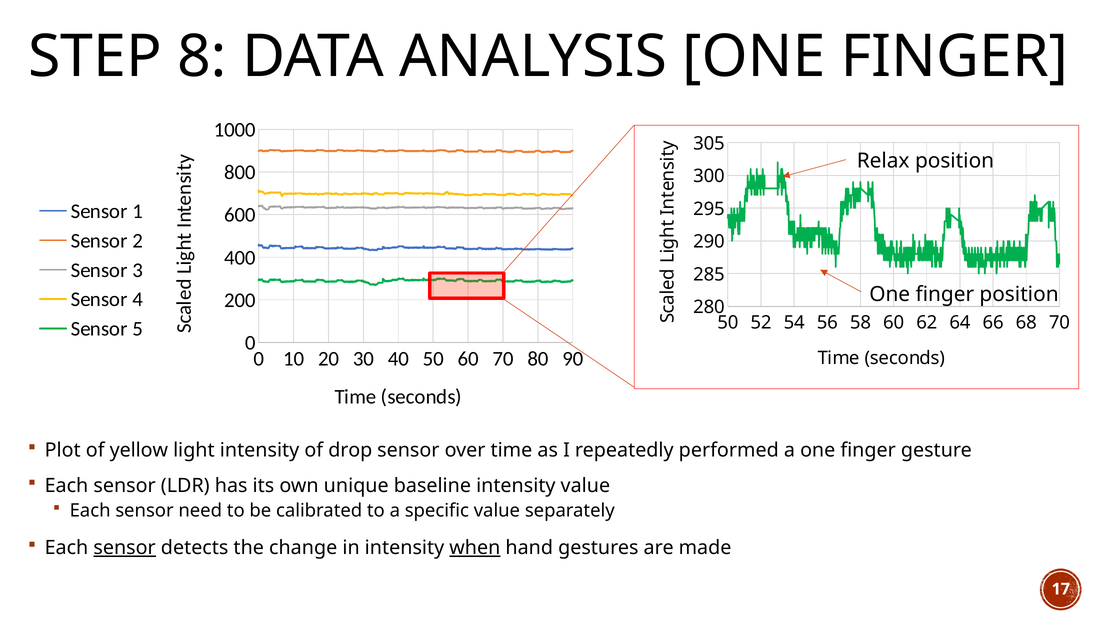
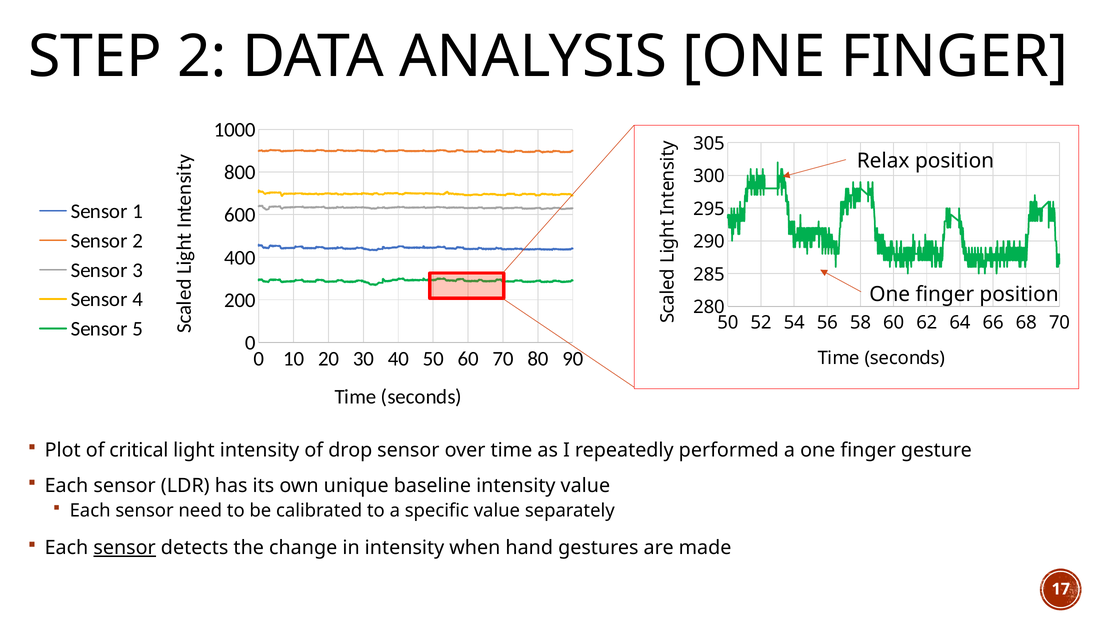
STEP 8: 8 -> 2
yellow: yellow -> critical
when underline: present -> none
